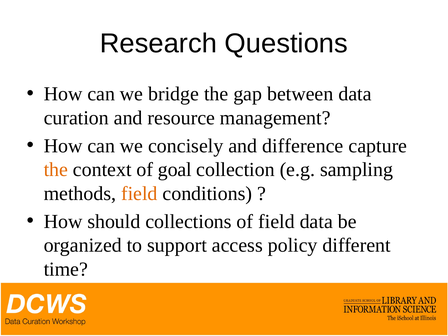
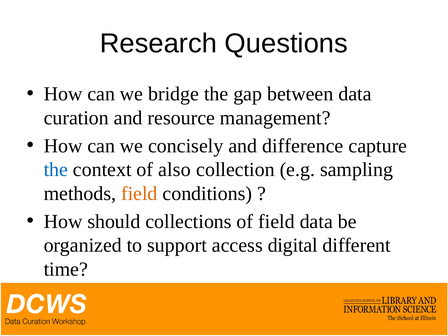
the at (56, 170) colour: orange -> blue
goal: goal -> also
policy: policy -> digital
